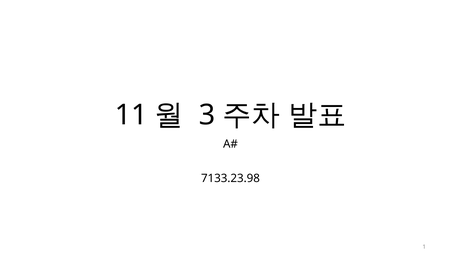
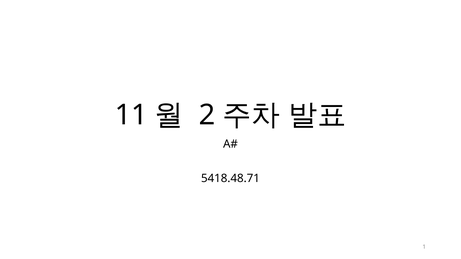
3: 3 -> 2
7133.23.98: 7133.23.98 -> 5418.48.71
